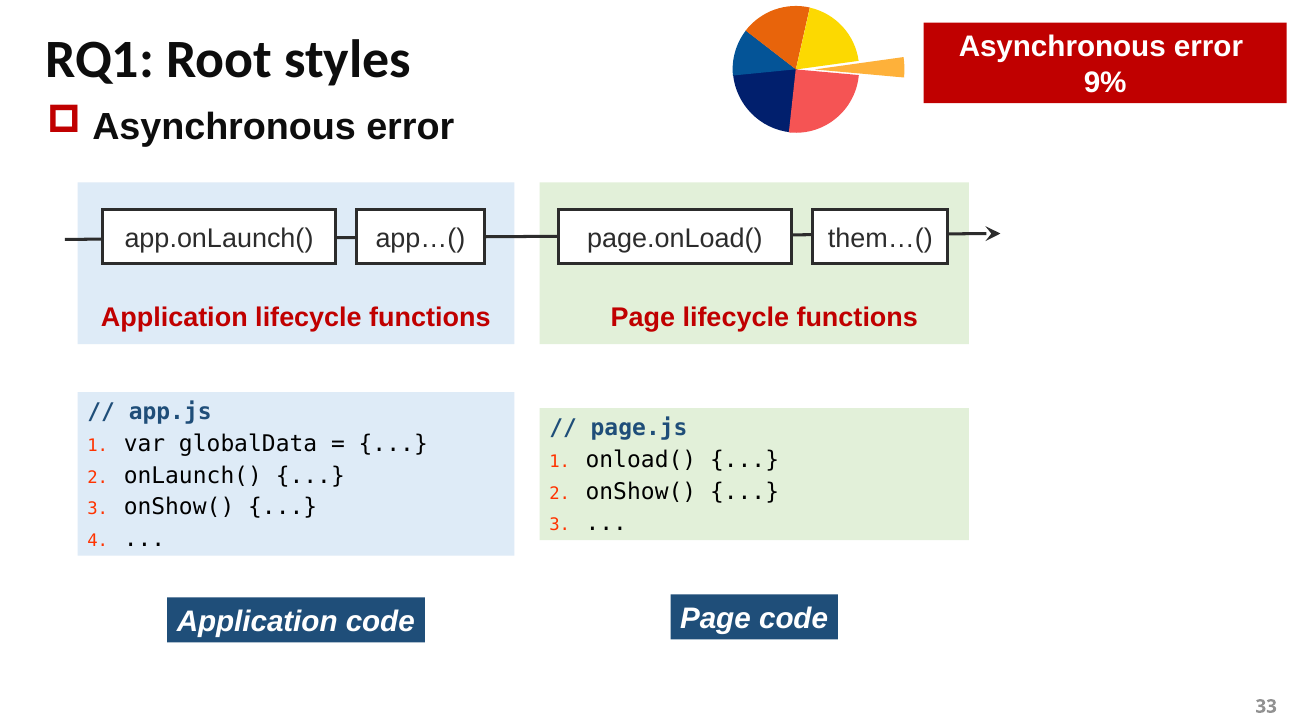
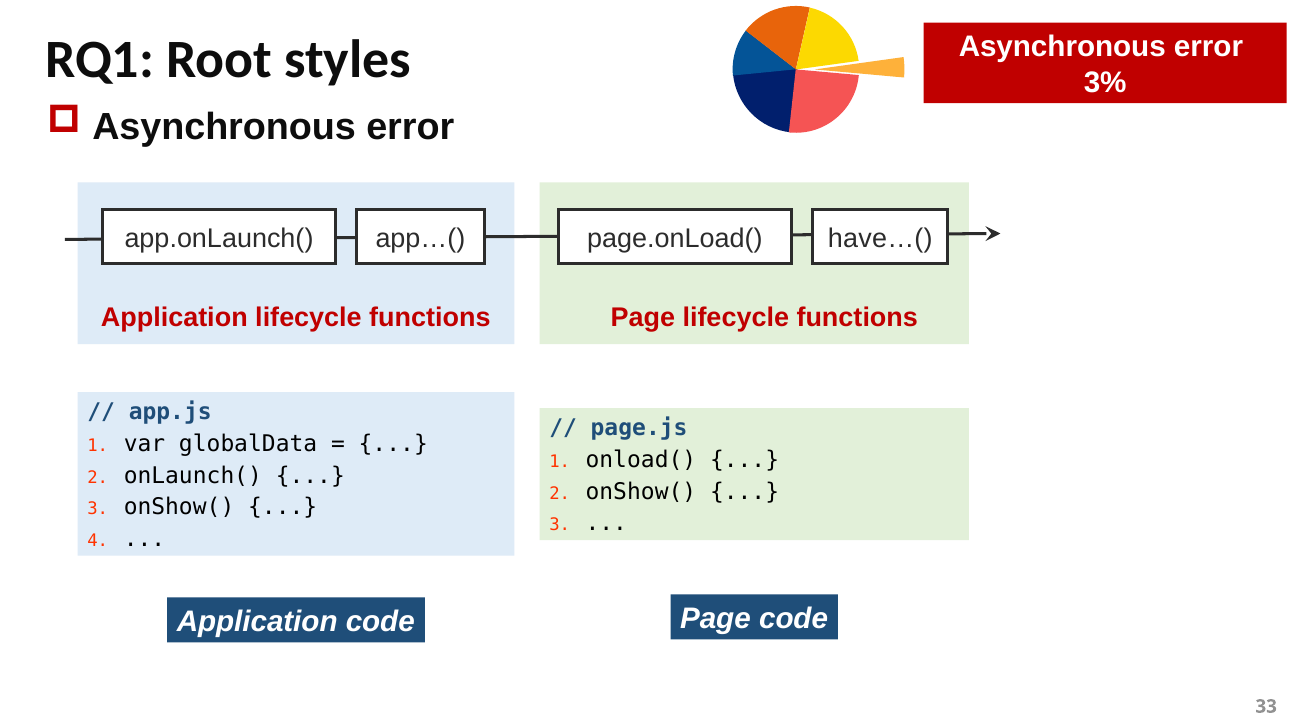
9%: 9% -> 3%
them…(: them…( -> have…(
